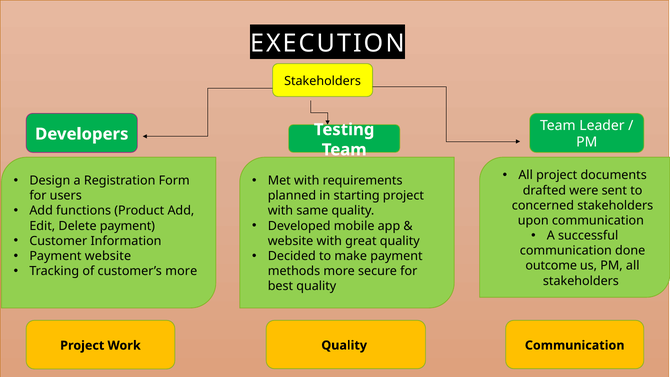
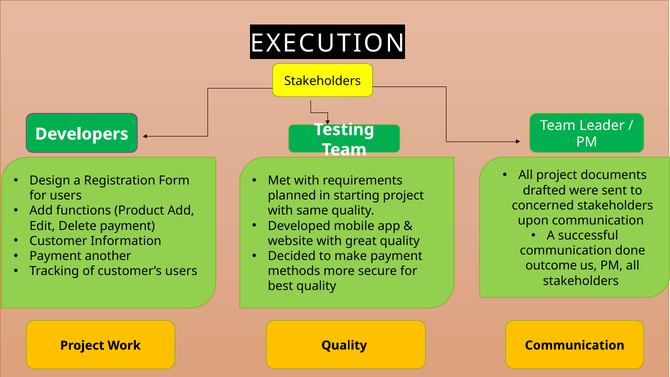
Payment website: website -> another
customer’s more: more -> users
